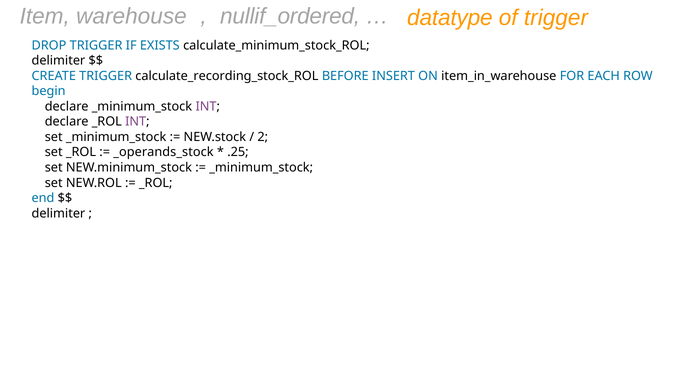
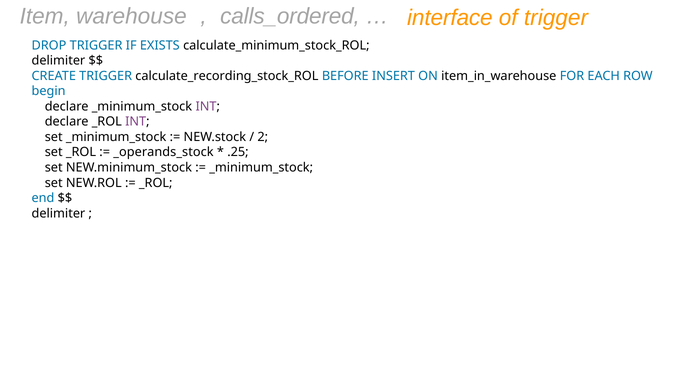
nullif_ordered: nullif_ordered -> calls_ordered
datatype: datatype -> interface
